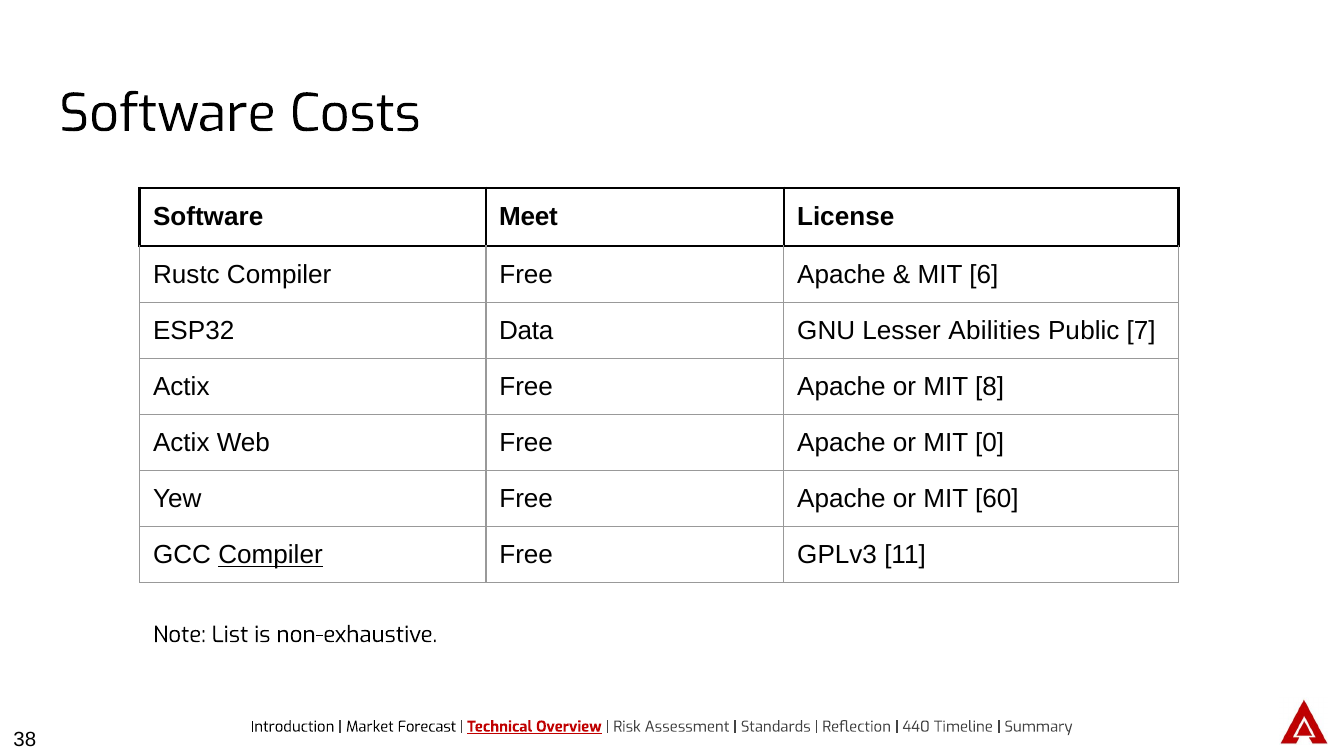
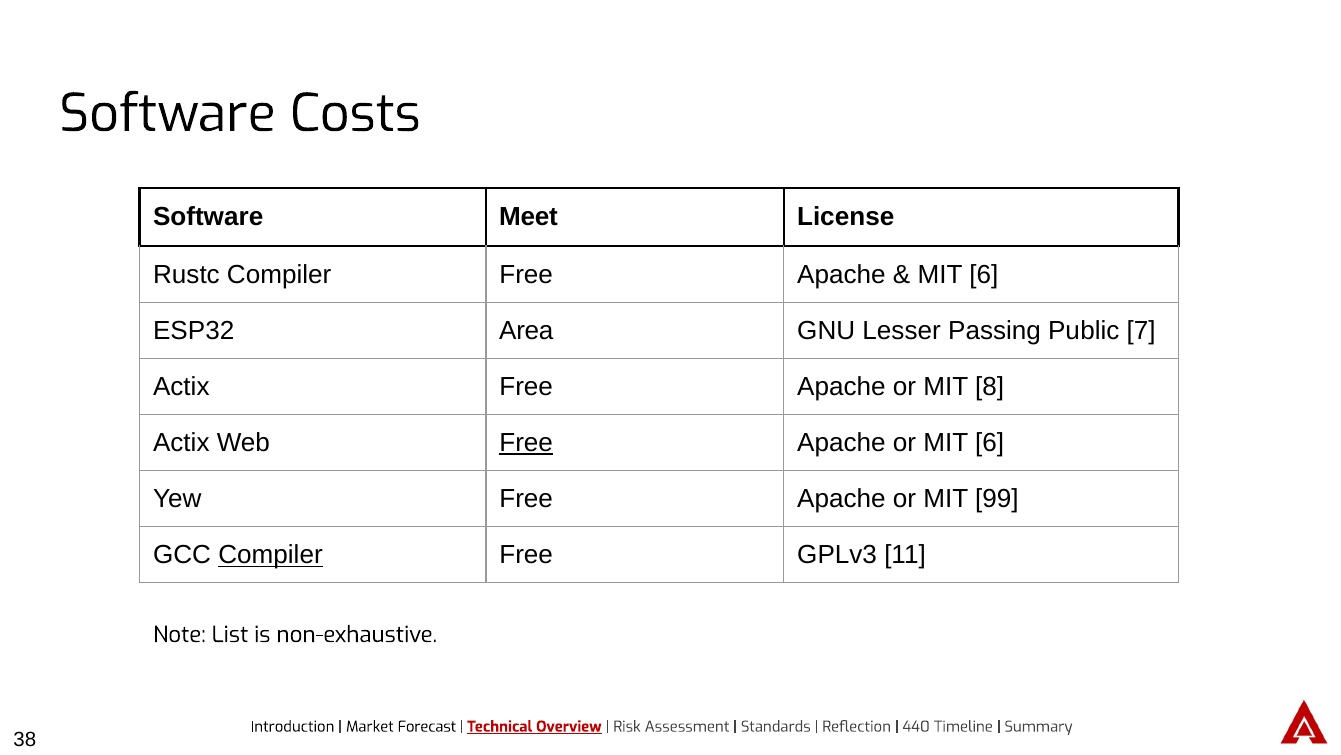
Data: Data -> Area
Abilities: Abilities -> Passing
Free at (526, 443) underline: none -> present
or MIT 0: 0 -> 6
60: 60 -> 99
